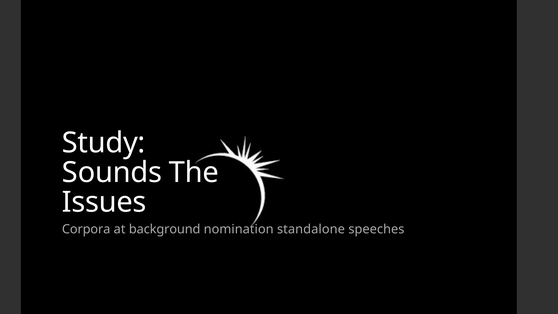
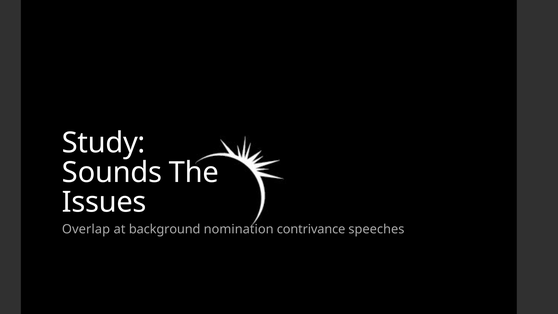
Corpora: Corpora -> Overlap
standalone: standalone -> contrivance
